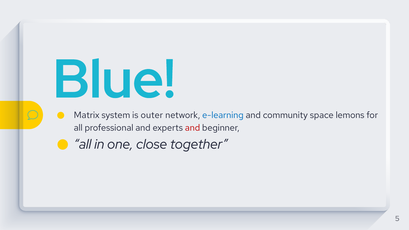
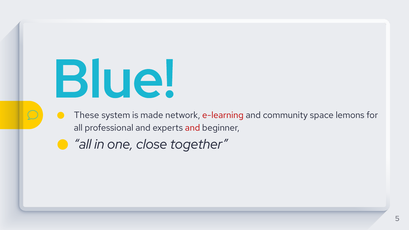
Matrix: Matrix -> These
outer: outer -> made
e-learning colour: blue -> red
